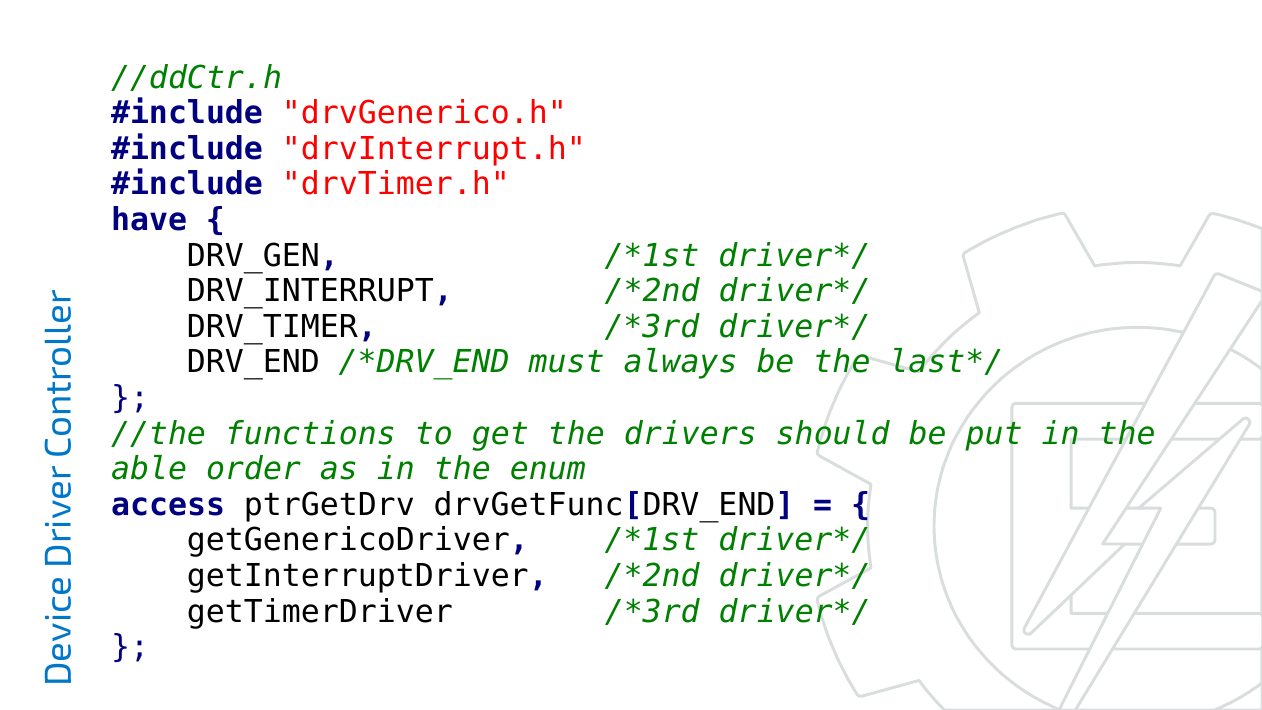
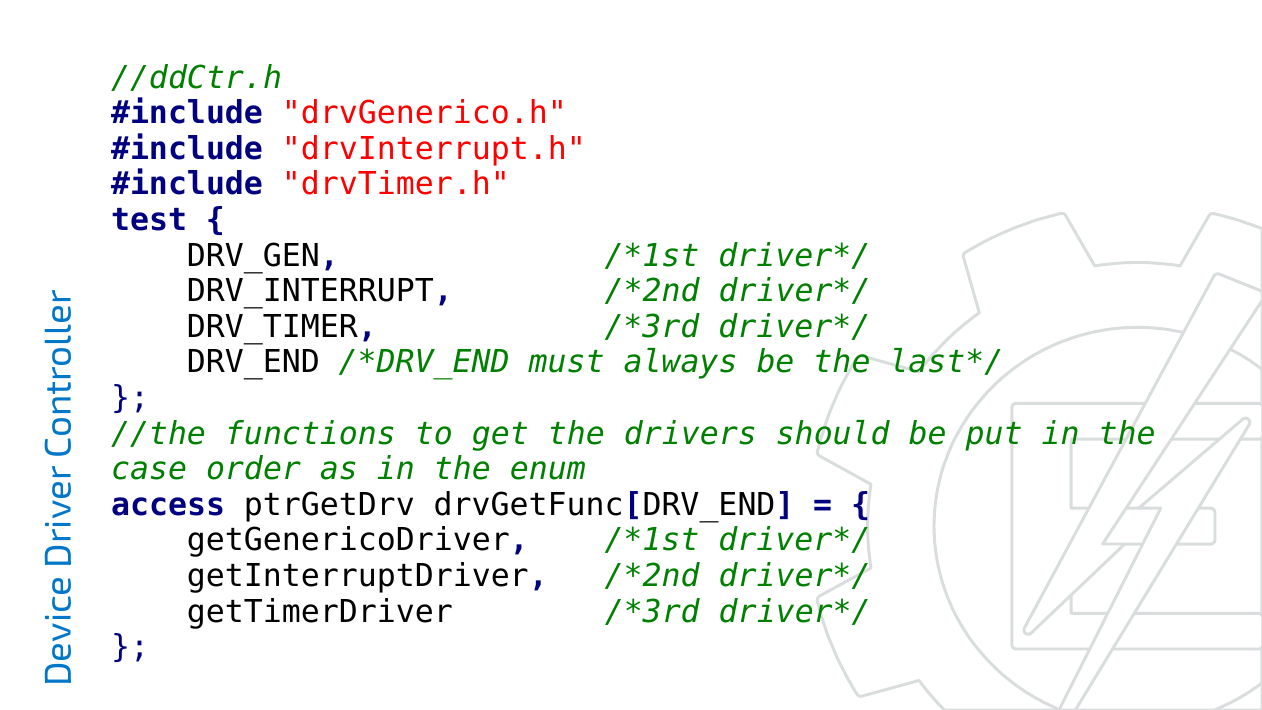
have: have -> test
able: able -> case
